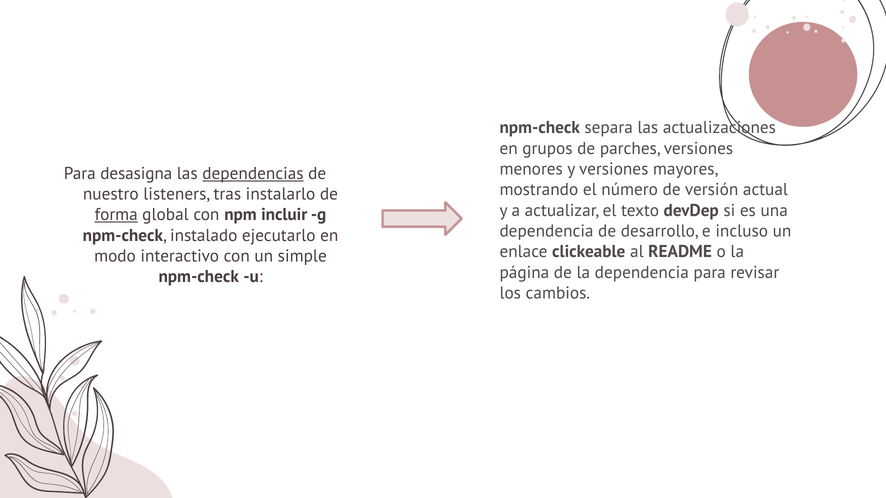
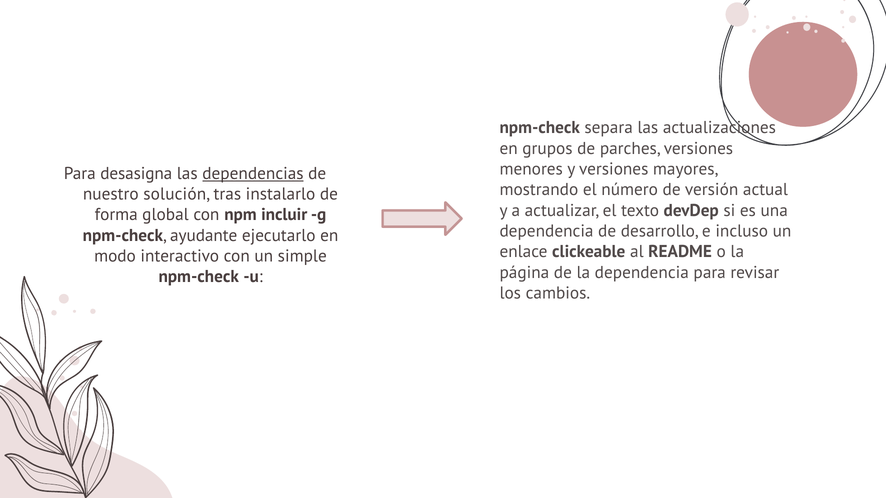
listeners: listeners -> solución
forma underline: present -> none
instalado: instalado -> ayudante
